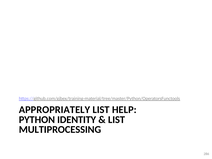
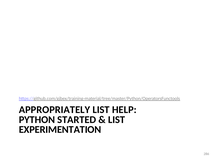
IDENTITY: IDENTITY -> STARTED
MULTIPROCESSING: MULTIPROCESSING -> EXPERIMENTATION
